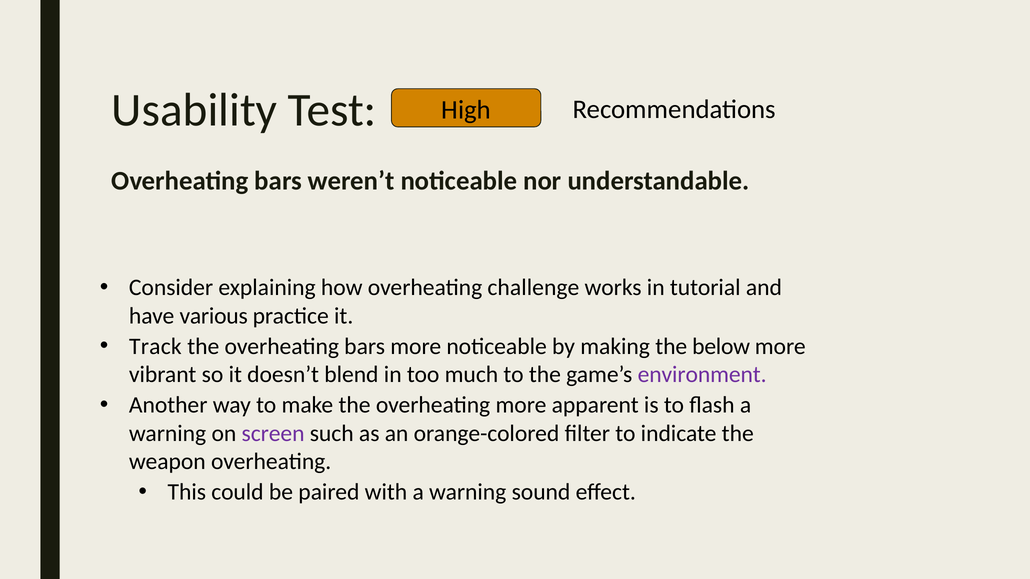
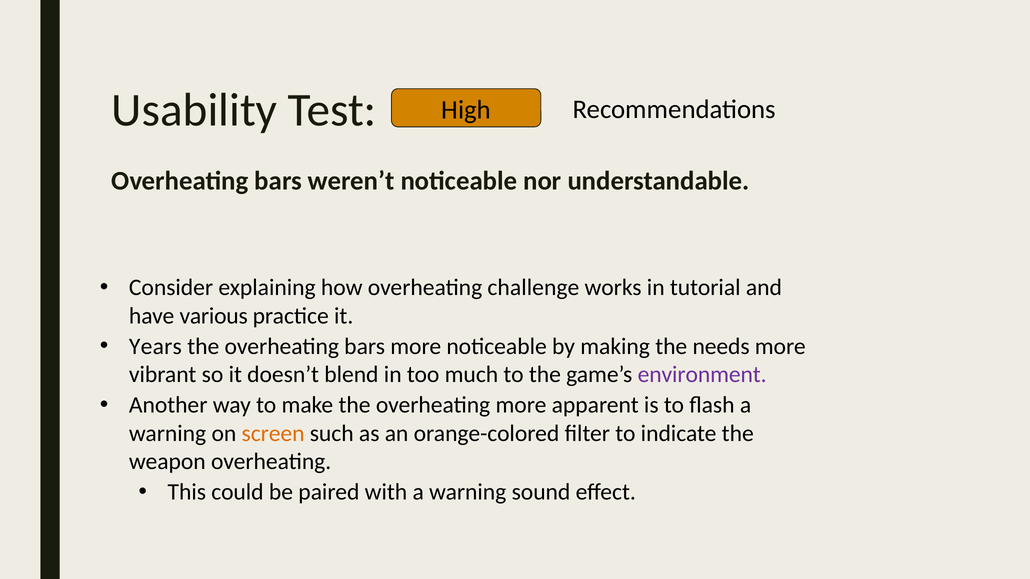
Track: Track -> Years
below: below -> needs
screen colour: purple -> orange
